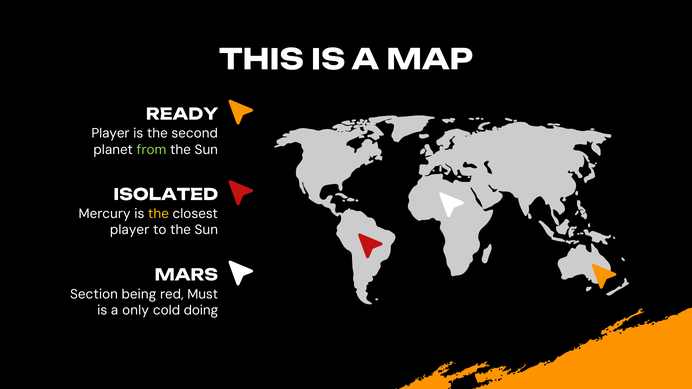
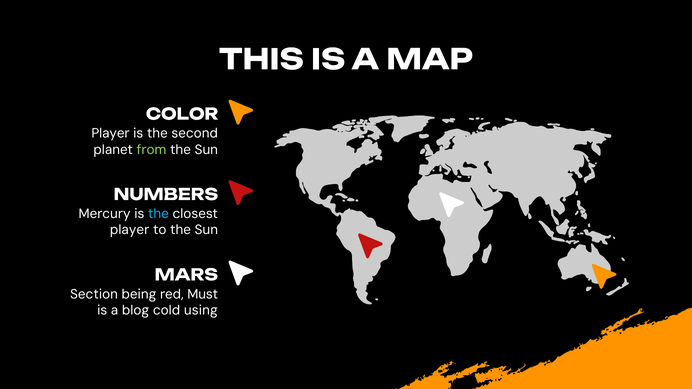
READY: READY -> COLOR
ISOLATED: ISOLATED -> NUMBERS
the at (158, 214) colour: yellow -> light blue
only: only -> blog
doing: doing -> using
